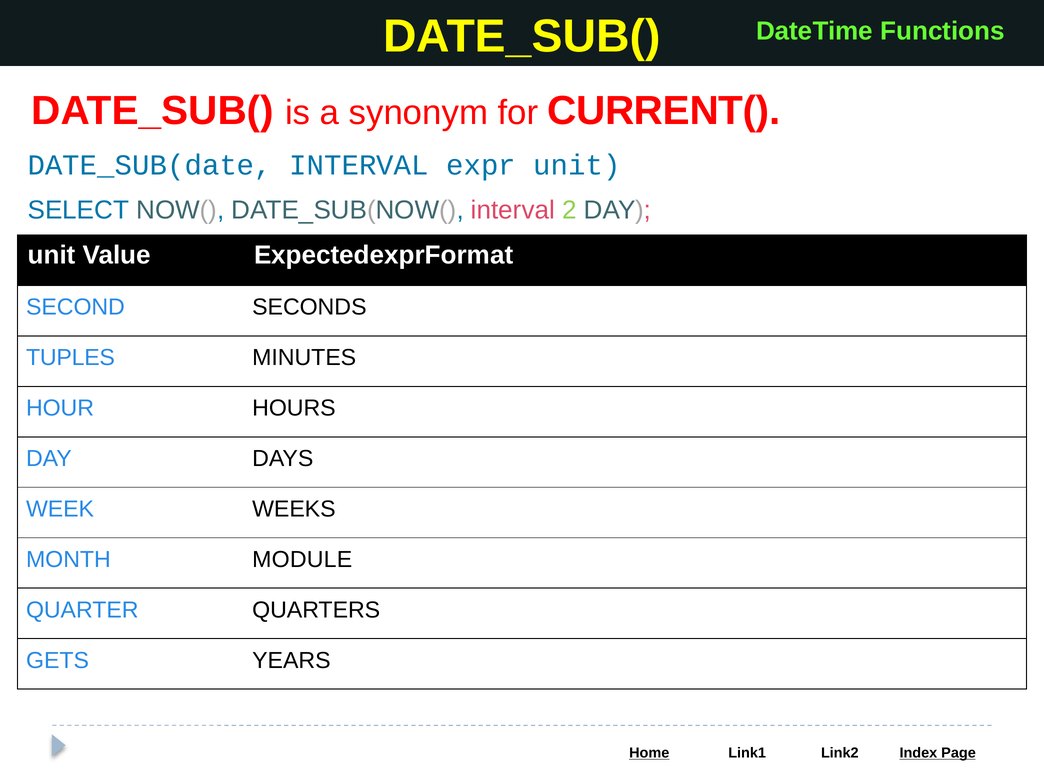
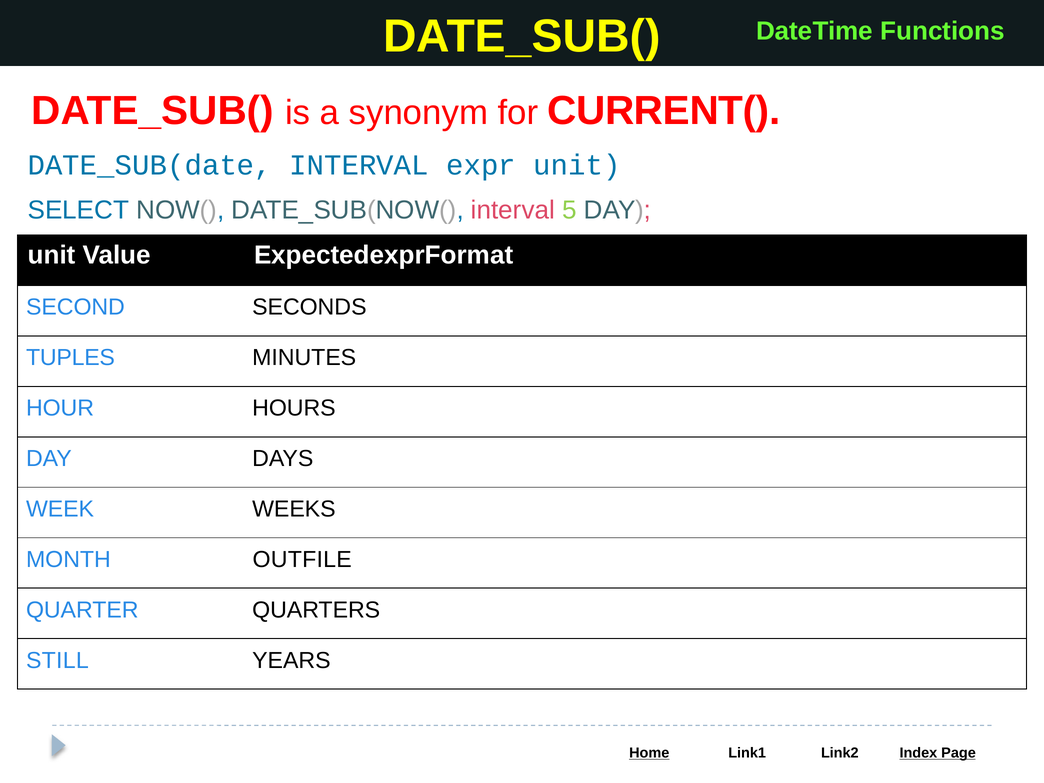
2: 2 -> 5
MODULE: MODULE -> OUTFILE
GETS: GETS -> STILL
